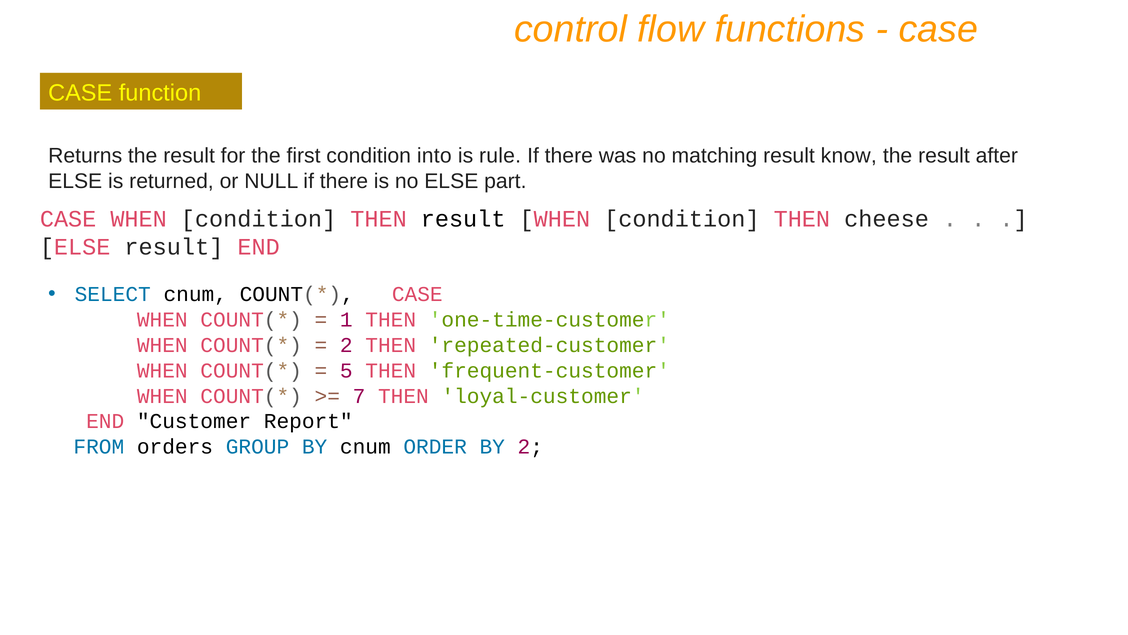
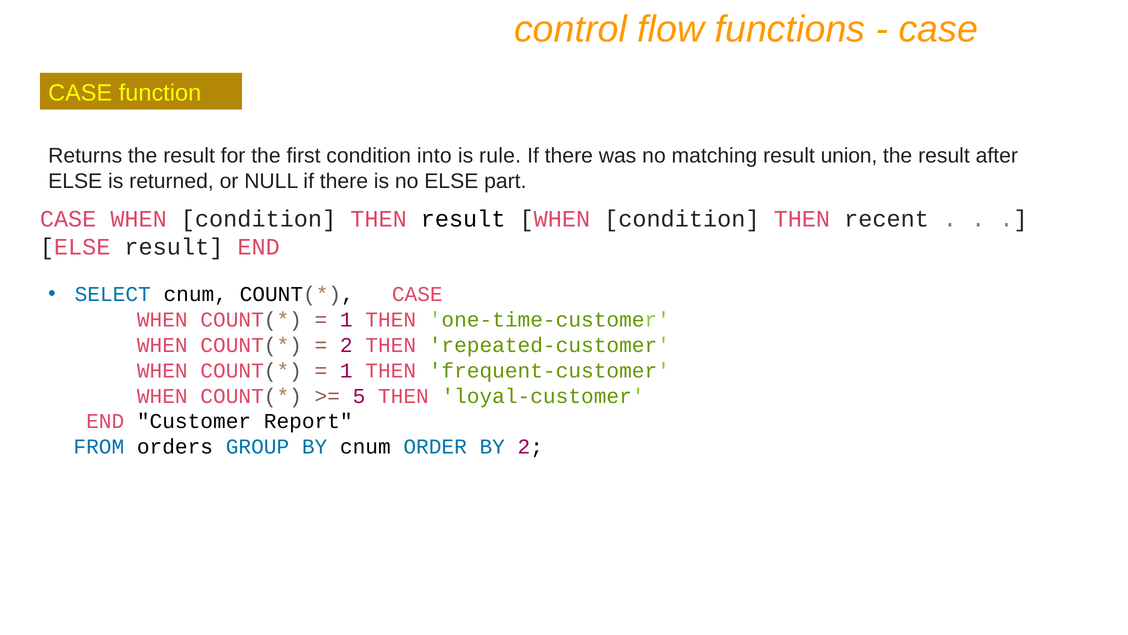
know: know -> union
cheese: cheese -> recent
5 at (346, 370): 5 -> 1
7: 7 -> 5
